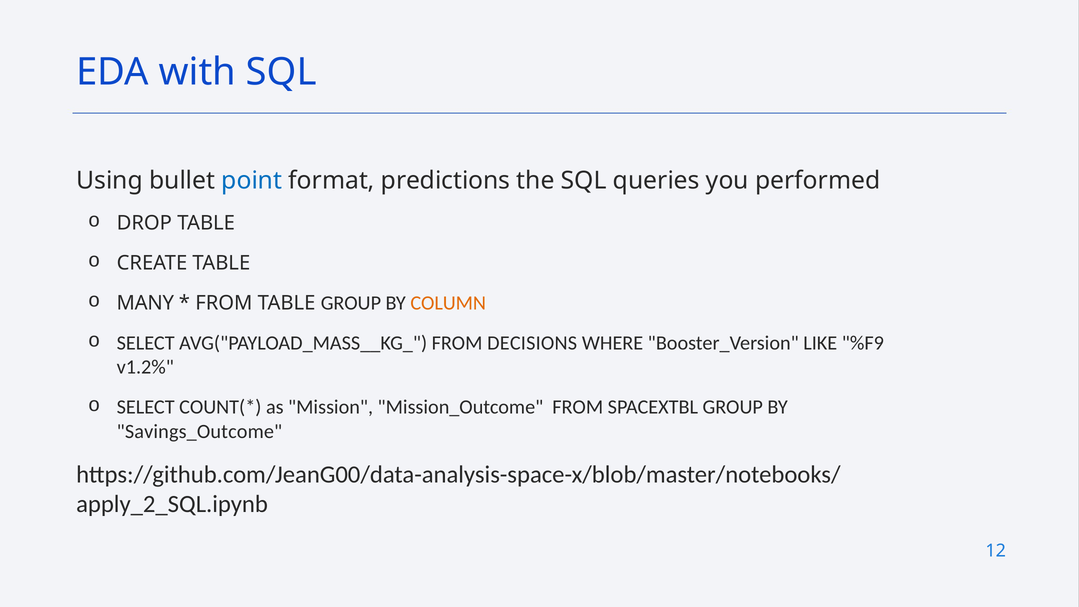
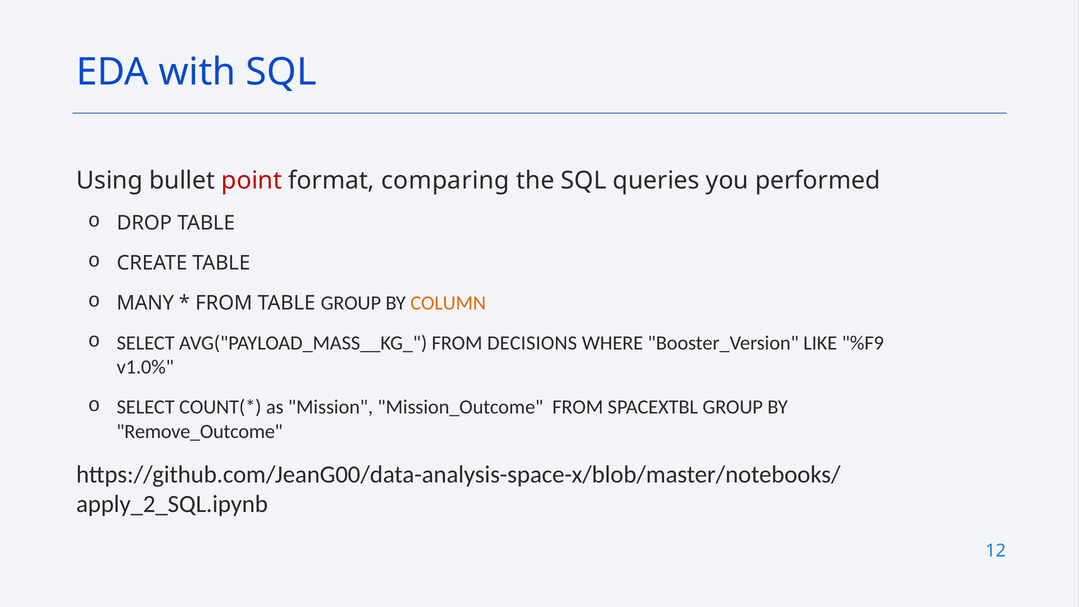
point colour: blue -> red
predictions: predictions -> comparing
v1.2%: v1.2% -> v1.0%
Savings_Outcome: Savings_Outcome -> Remove_Outcome
